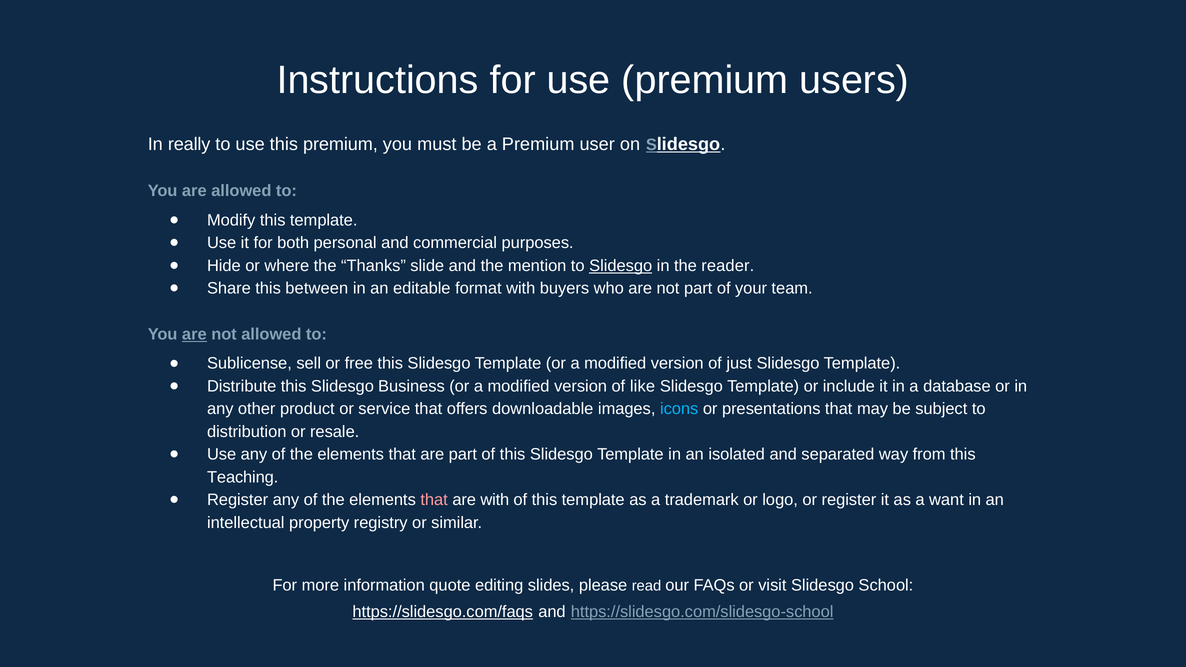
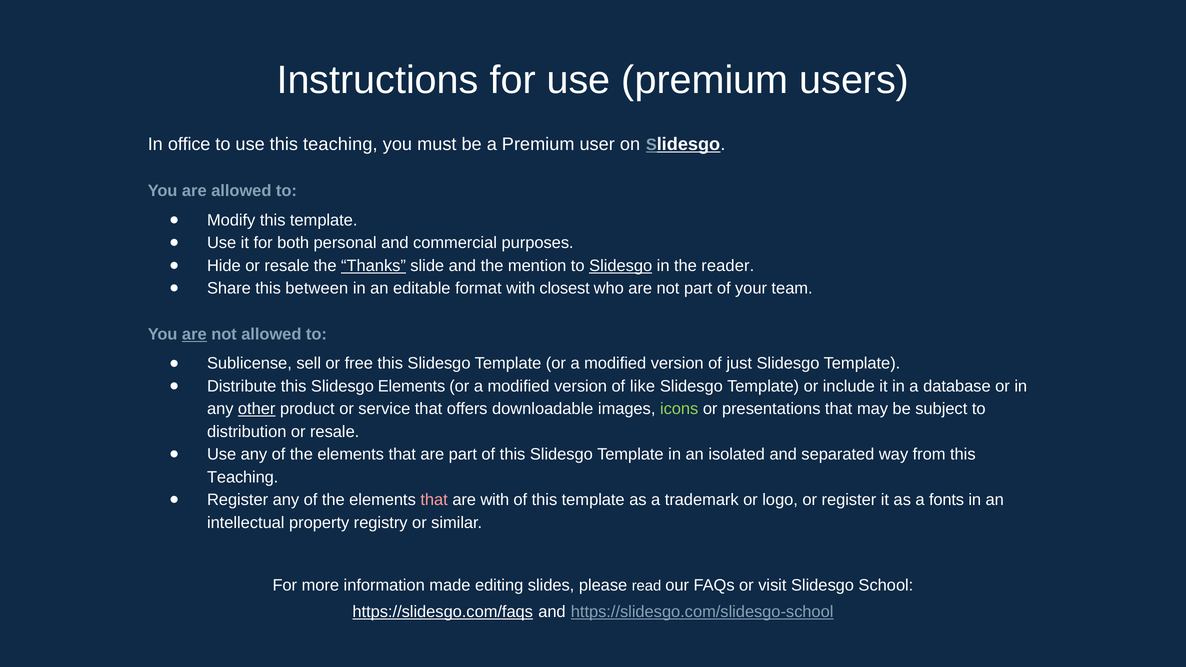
really: really -> office
use this premium: premium -> teaching
Hide or where: where -> resale
Thanks underline: none -> present
buyers: buyers -> closest
Slidesgo Business: Business -> Elements
other underline: none -> present
icons colour: light blue -> light green
want: want -> fonts
quote: quote -> made
